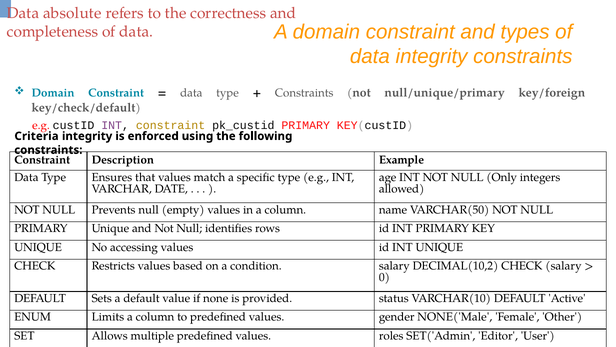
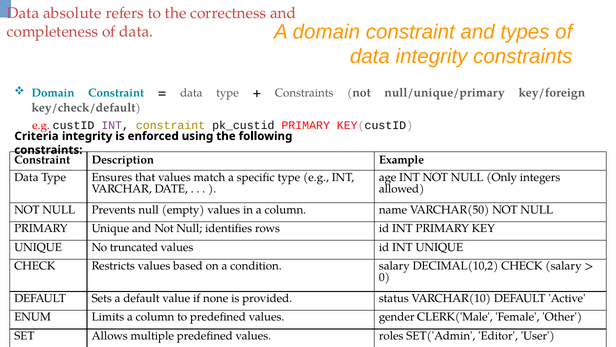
accessing: accessing -> truncated
NONE('Male: NONE('Male -> CLERK('Male
